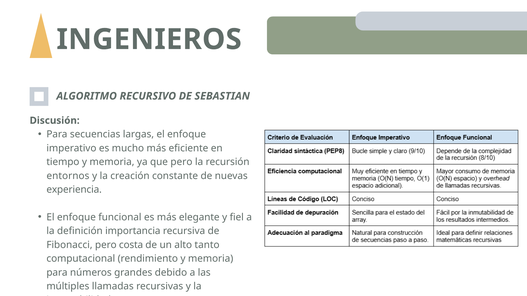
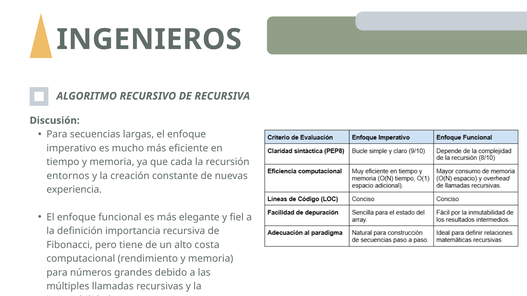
DE SEBASTIAN: SEBASTIAN -> RECURSIVA
que pero: pero -> cada
costa: costa -> tiene
tanto: tanto -> costa
